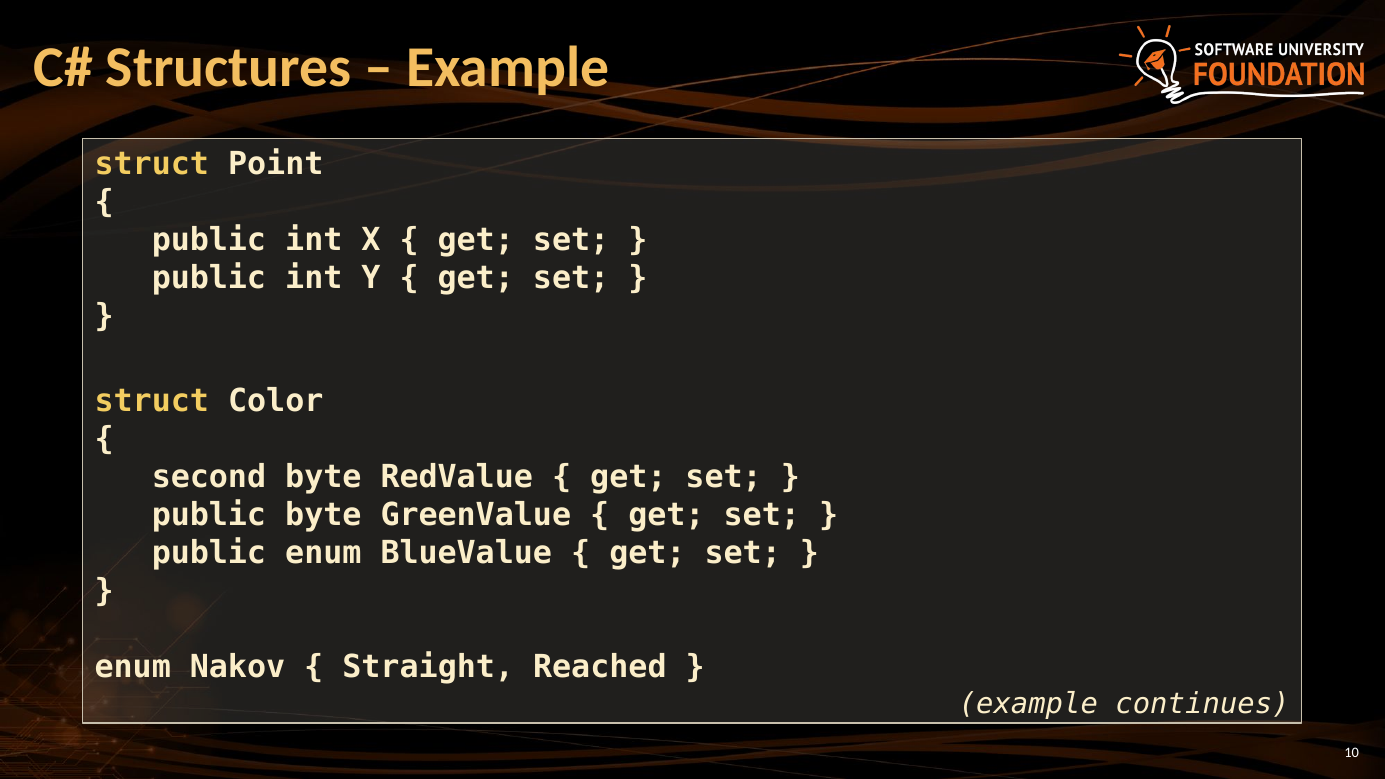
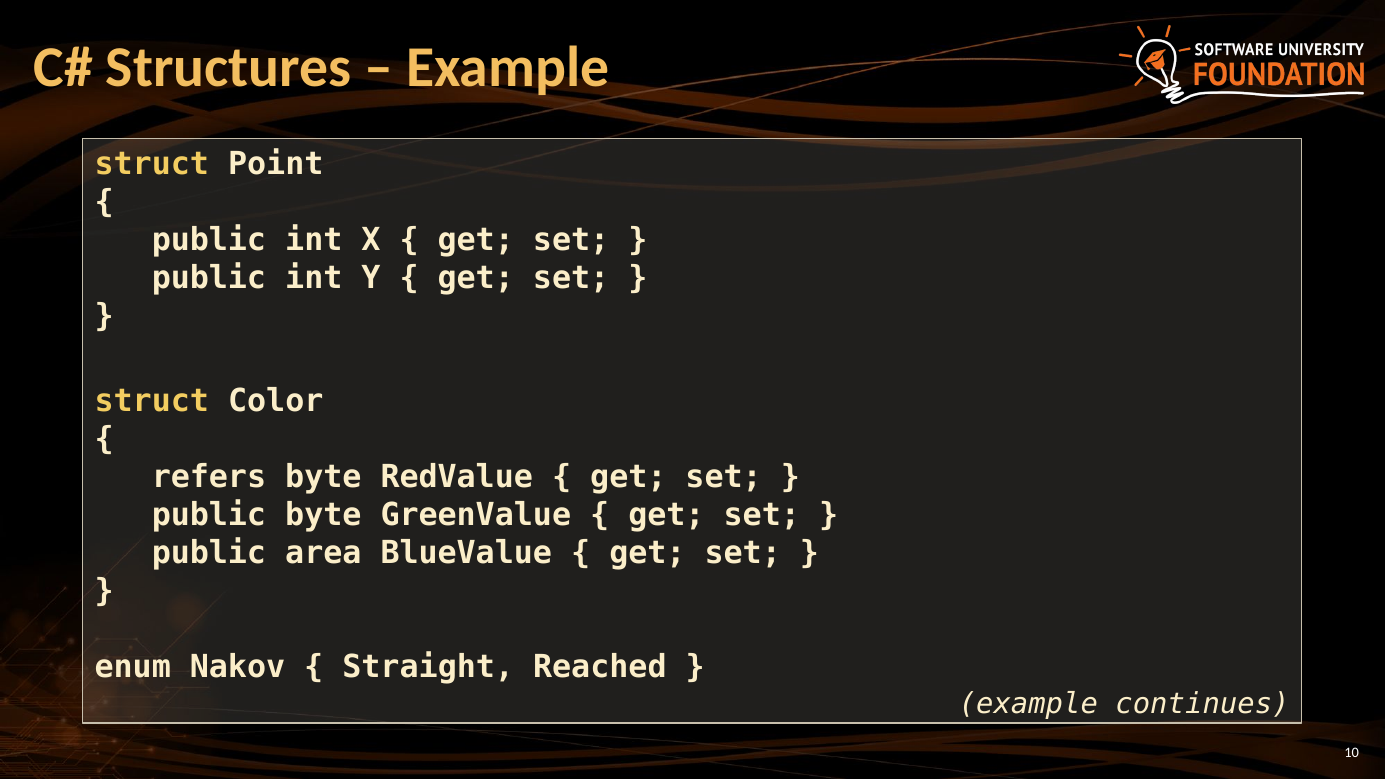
second: second -> refers
public enum: enum -> area
